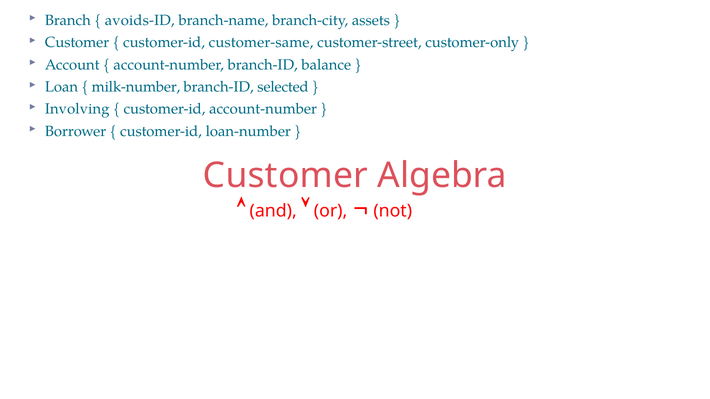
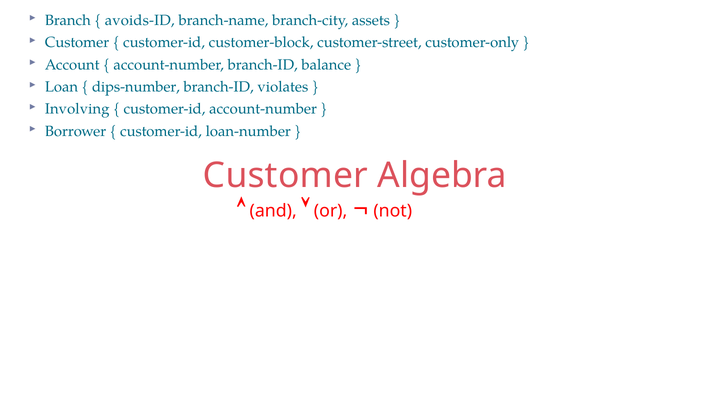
customer-same: customer-same -> customer-block
milk-number: milk-number -> dips-number
selected: selected -> violates
